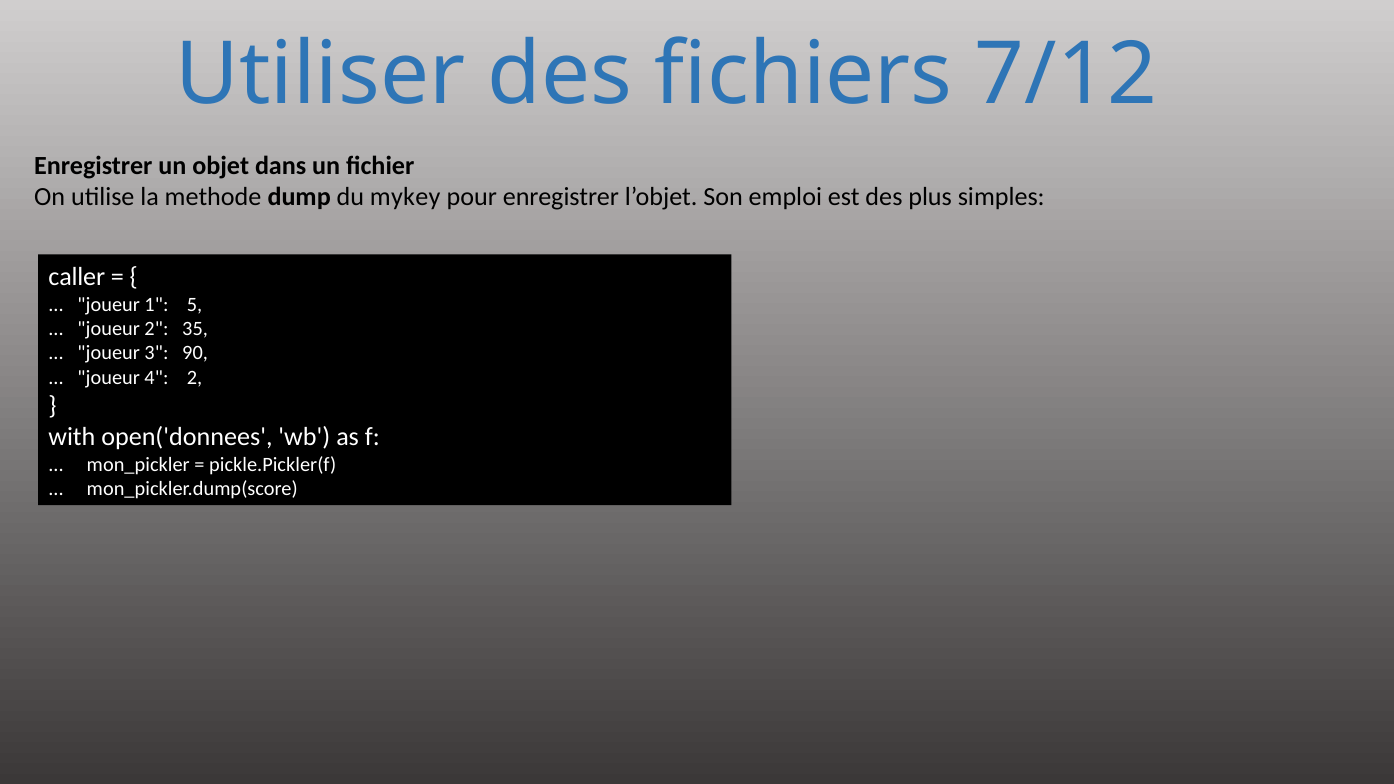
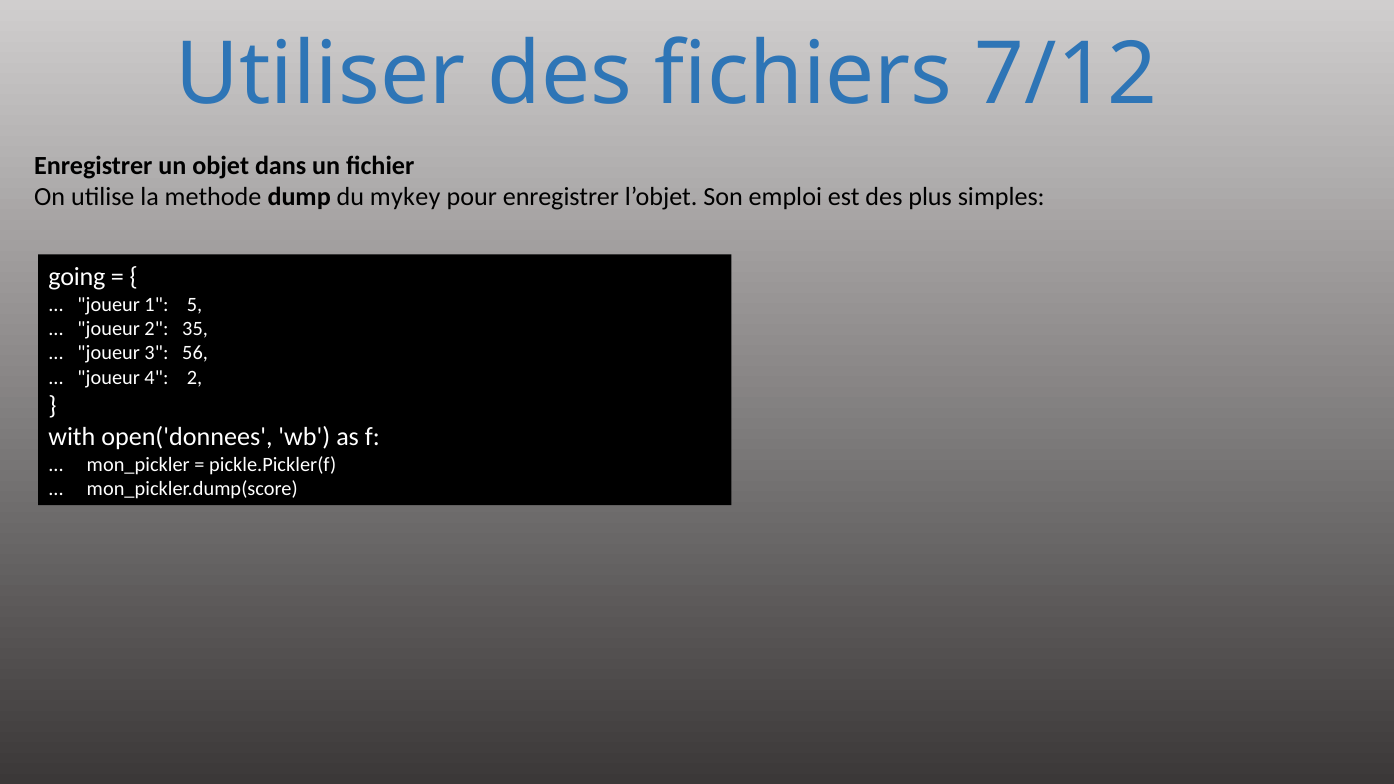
caller: caller -> going
90: 90 -> 56
